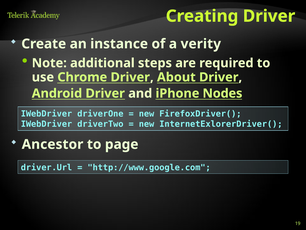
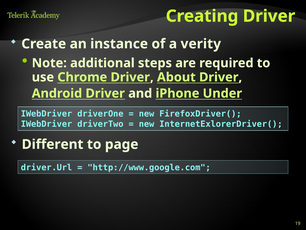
Nodes: Nodes -> Under
Ancestor: Ancestor -> Different
